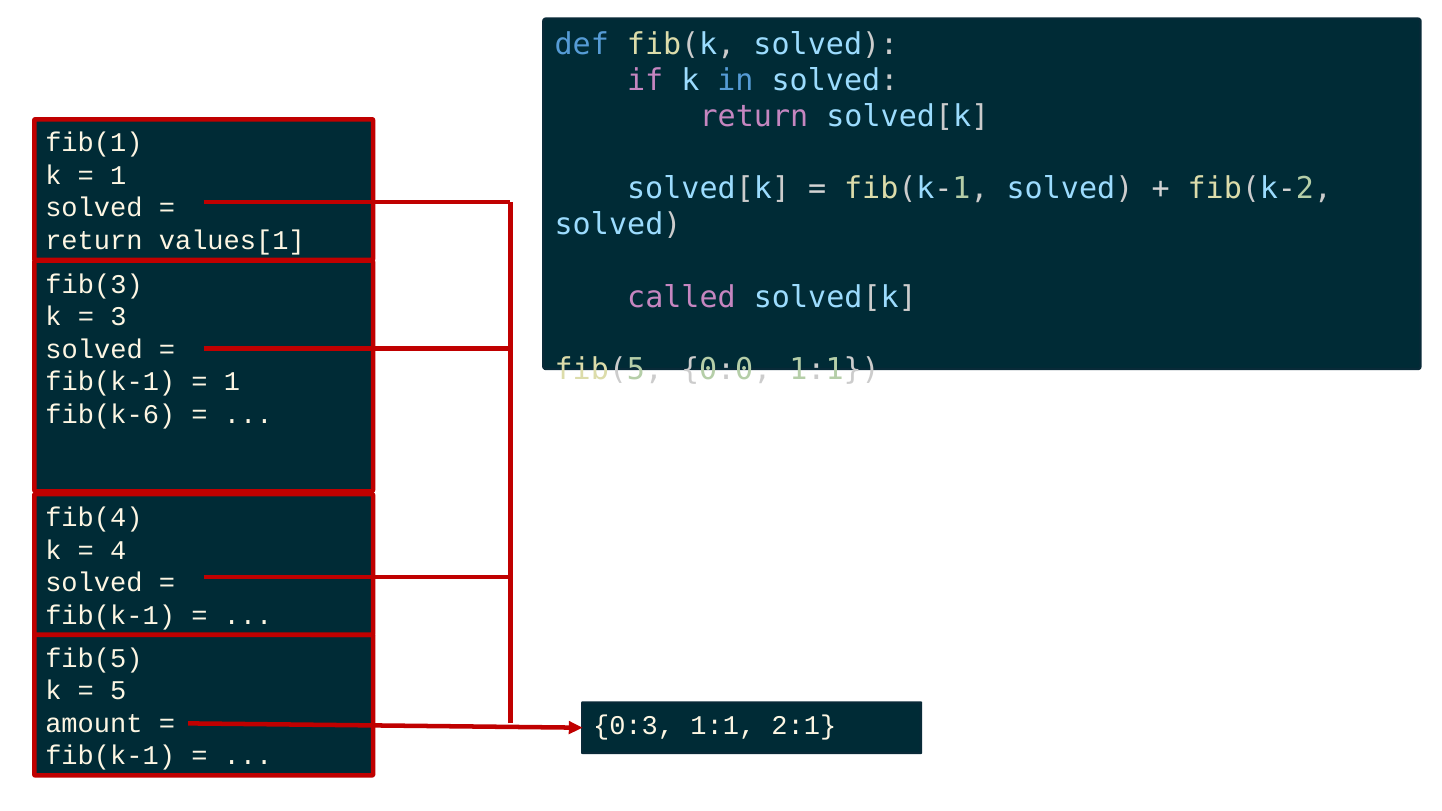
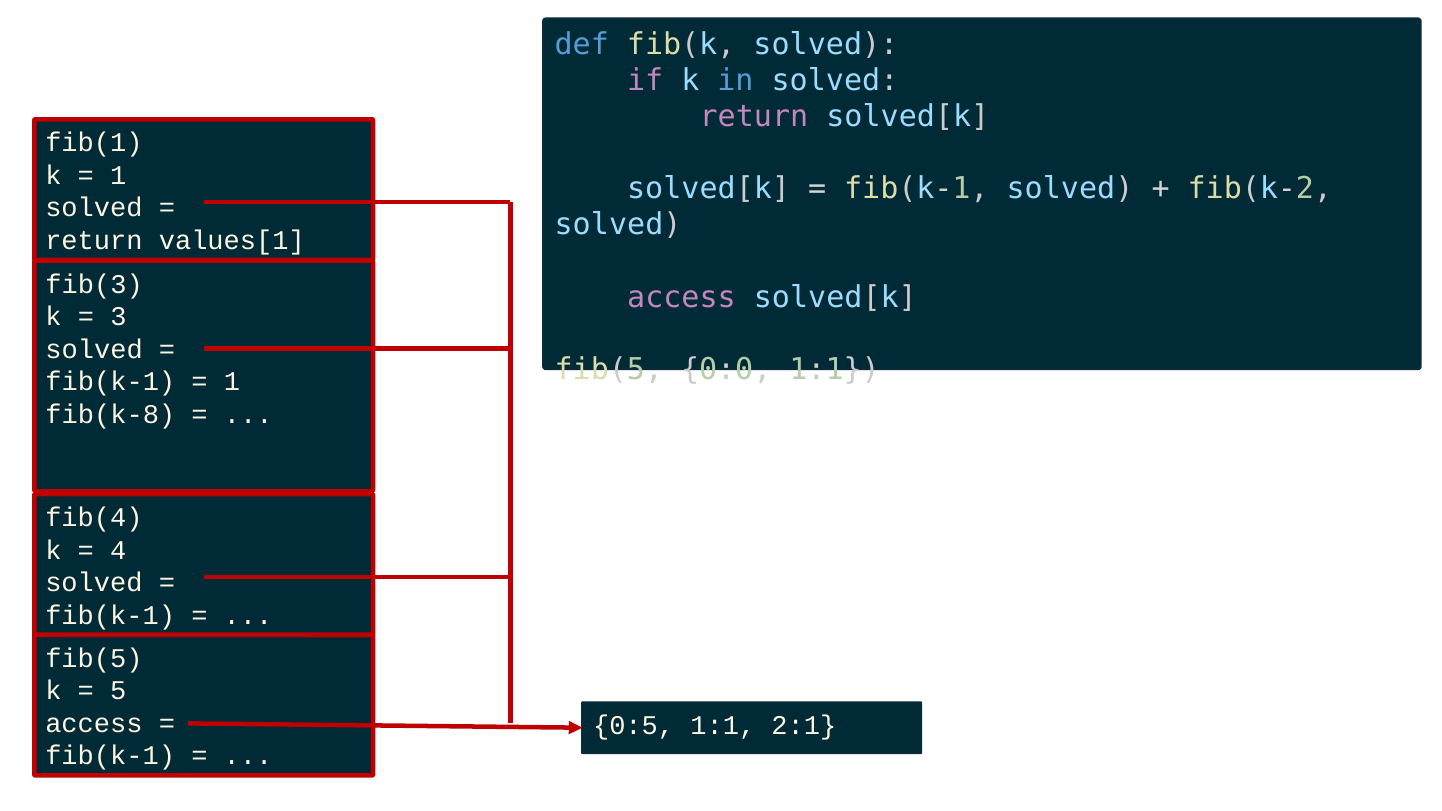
called at (681, 297): called -> access
fib(k-6: fib(k-6 -> fib(k-8
amount at (94, 723): amount -> access
0:3: 0:3 -> 0:5
